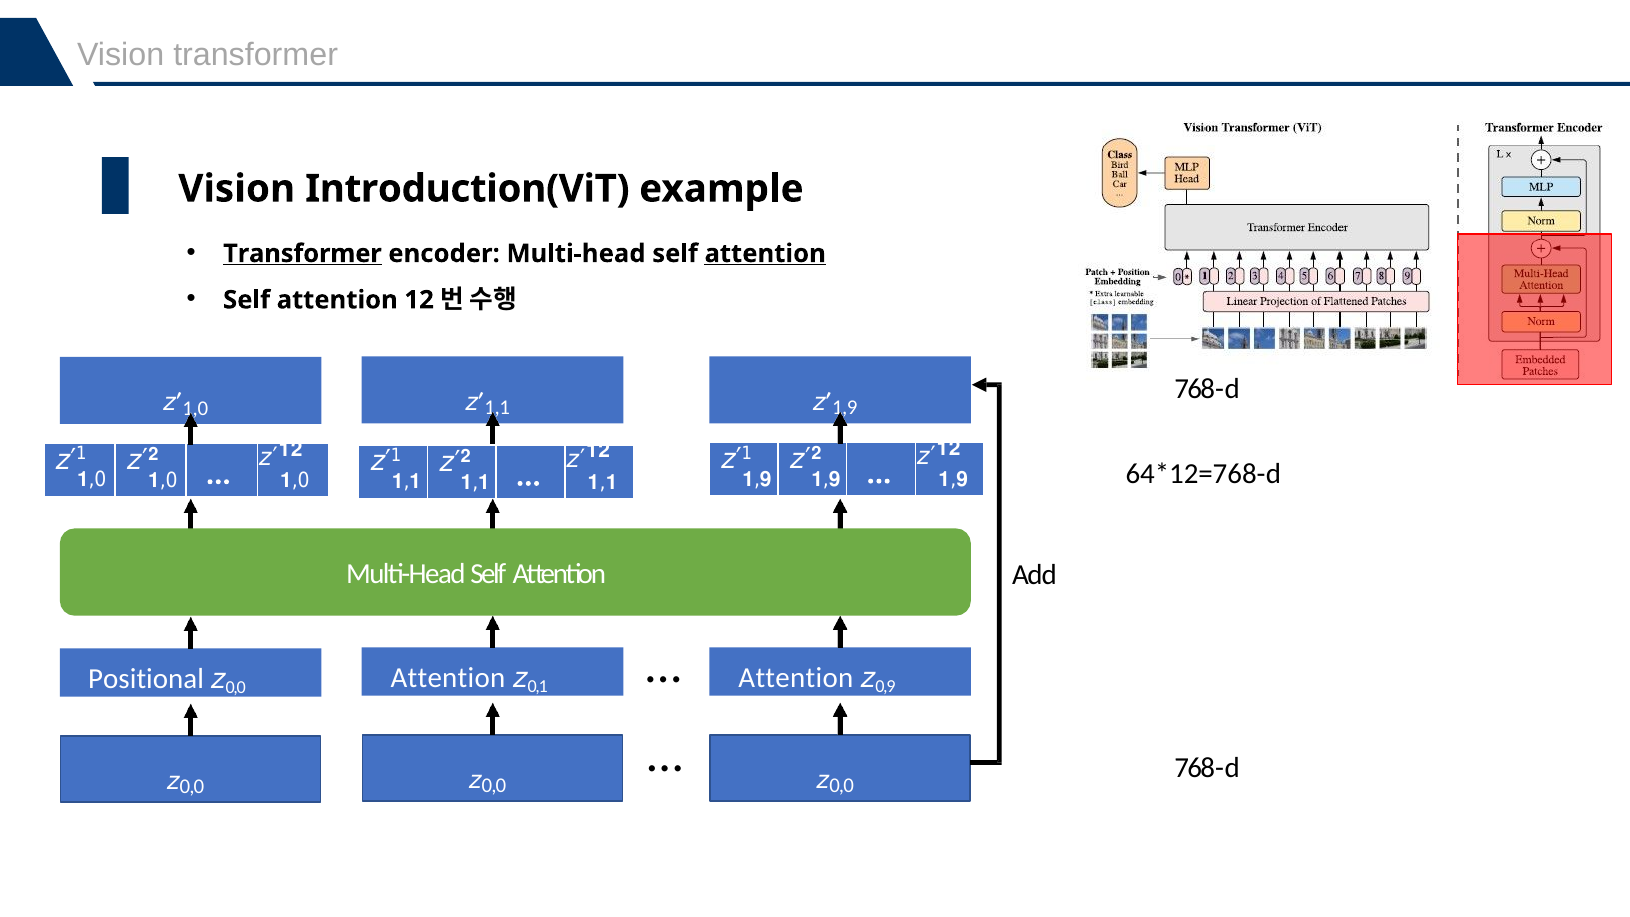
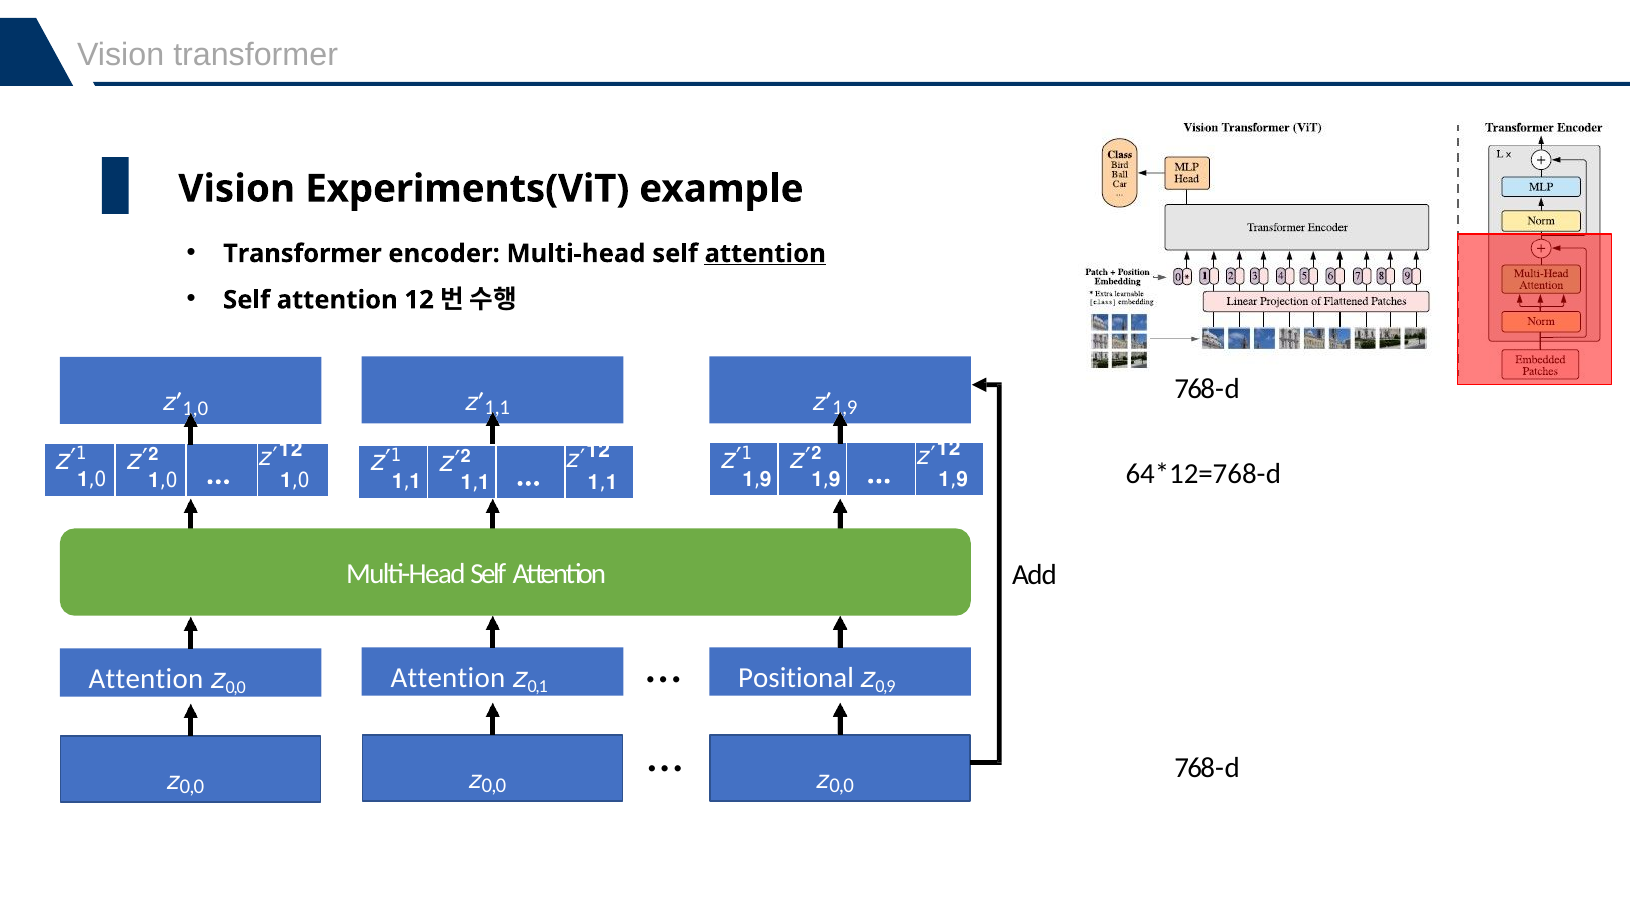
Introduction(ViT: Introduction(ViT -> Experiments(ViT
Transformer at (302, 254) underline: present -> none
Attention at (796, 678): Attention -> Positional
Positional at (146, 679): Positional -> Attention
